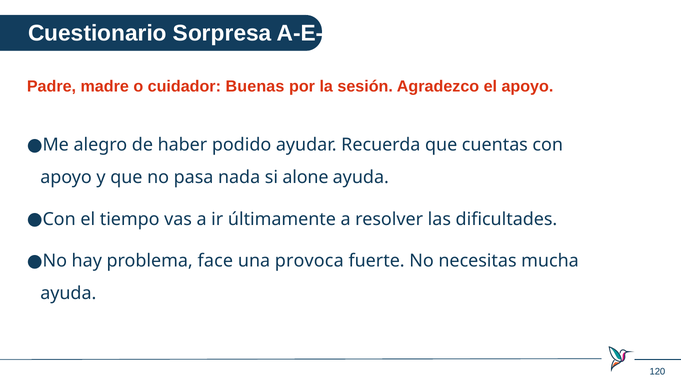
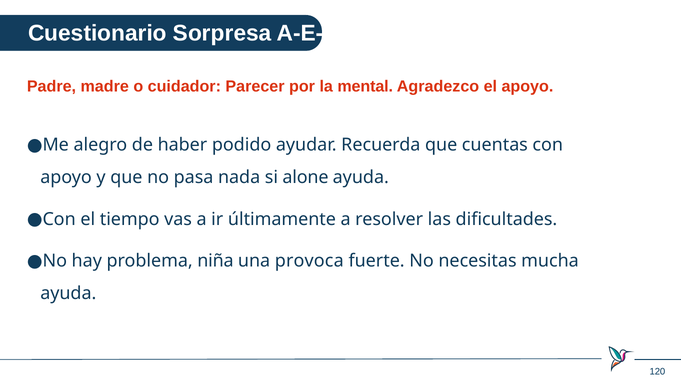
Buenas: Buenas -> Parecer
sesión: sesión -> mental
face: face -> niña
